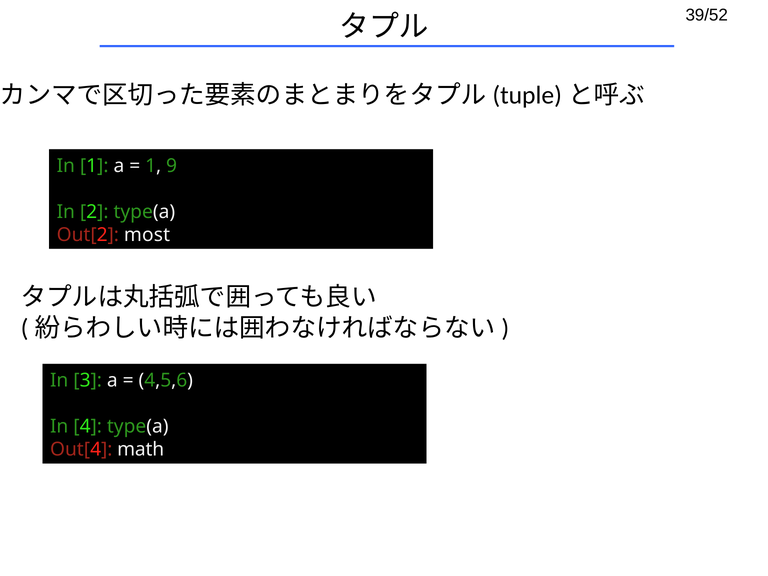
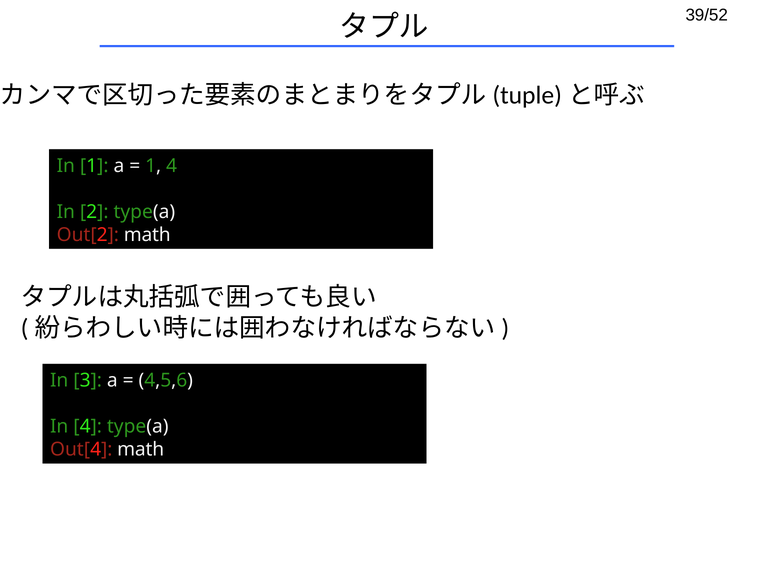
1 9: 9 -> 4
Out[2 most: most -> math
